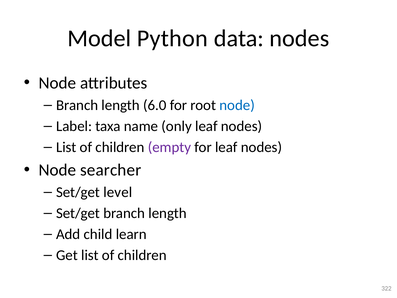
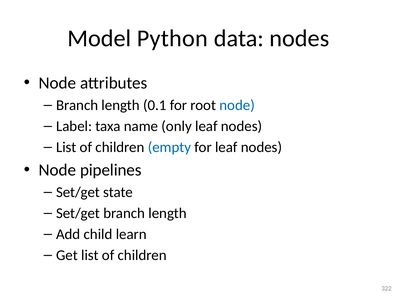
6.0: 6.0 -> 0.1
empty colour: purple -> blue
searcher: searcher -> pipelines
level: level -> state
